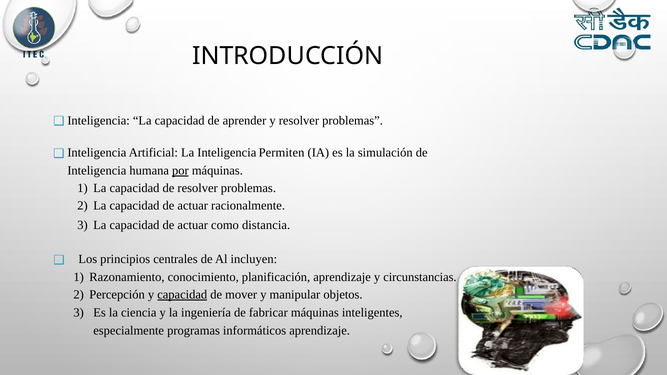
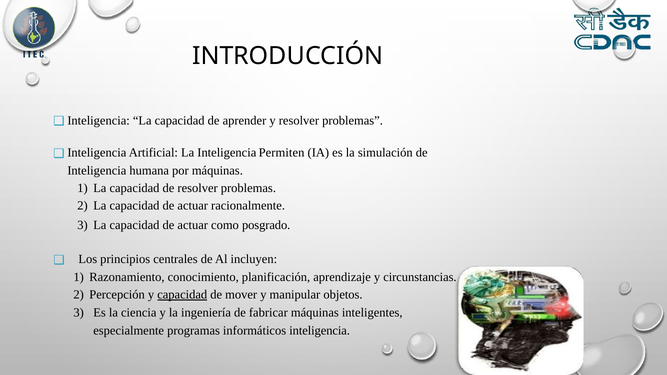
por underline: present -> none
distancia: distancia -> posgrado
informáticos aprendizaje: aprendizaje -> inteligencia
